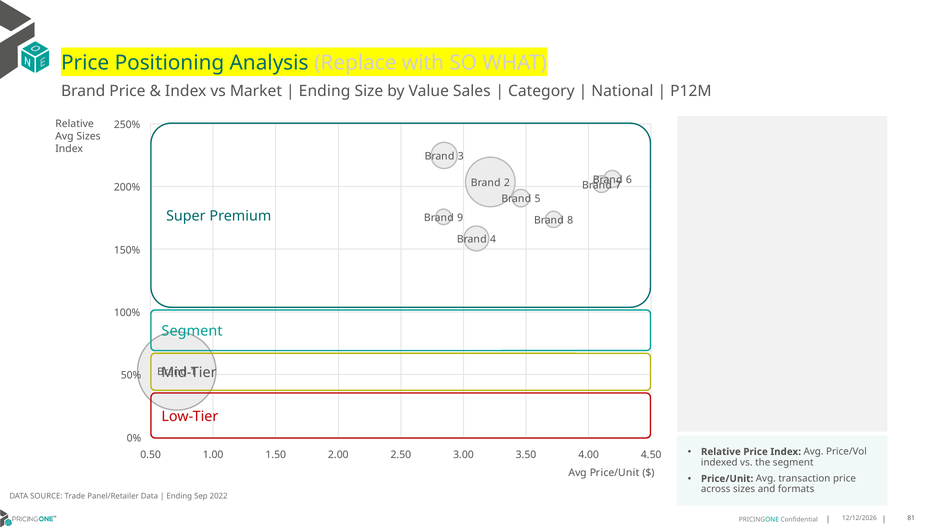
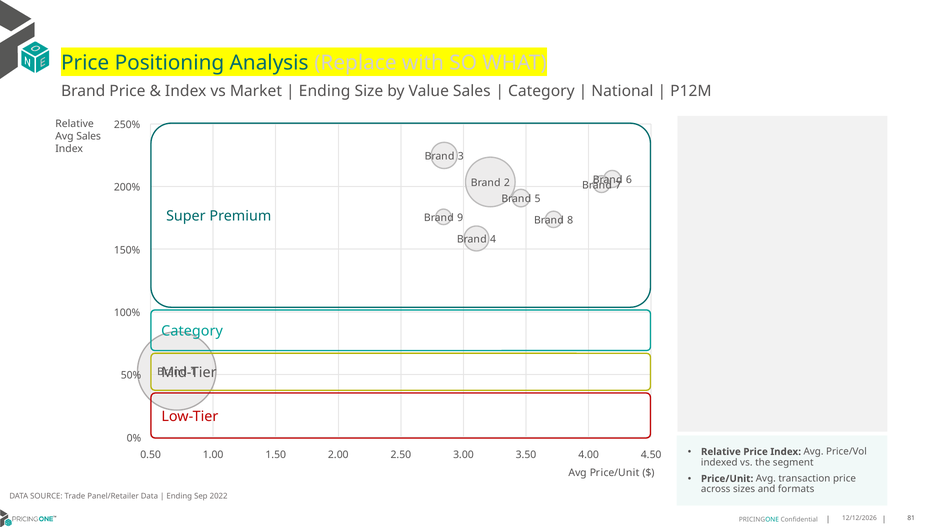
Avg Sizes: Sizes -> Sales
Segment at (192, 332): Segment -> Category
